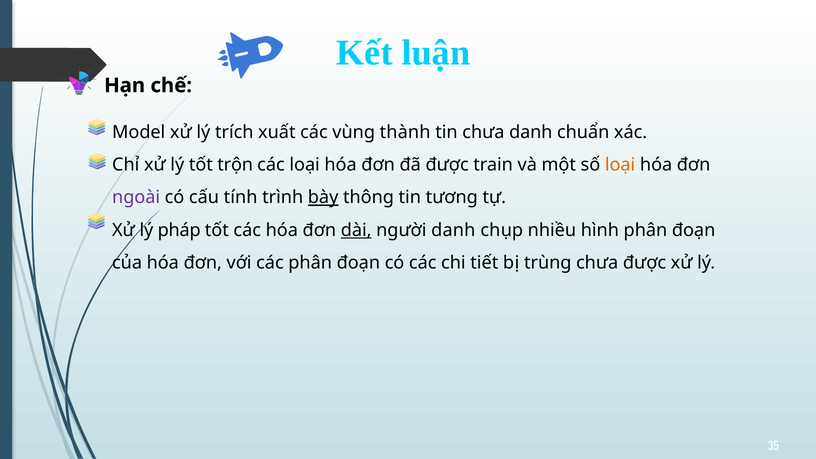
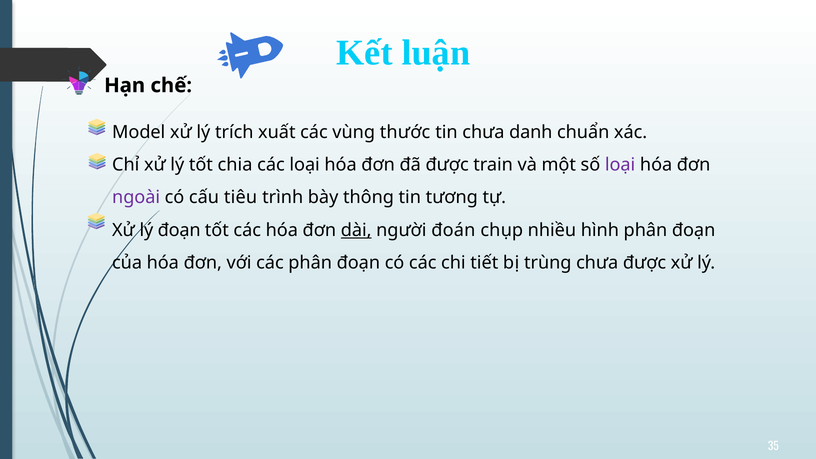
thành: thành -> thước
trộn: trộn -> chia
loại at (620, 165) colour: orange -> purple
tính: tính -> tiêu
bày underline: present -> none
lý pháp: pháp -> đoạn
người danh: danh -> đoán
